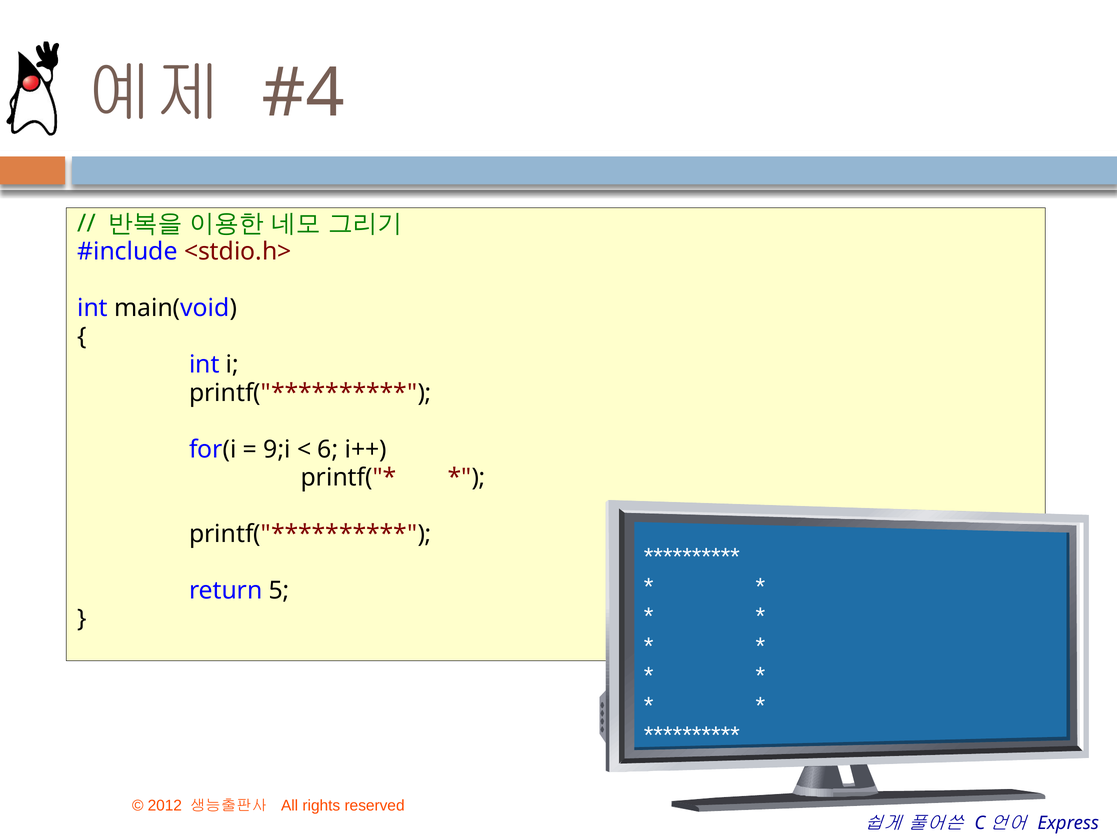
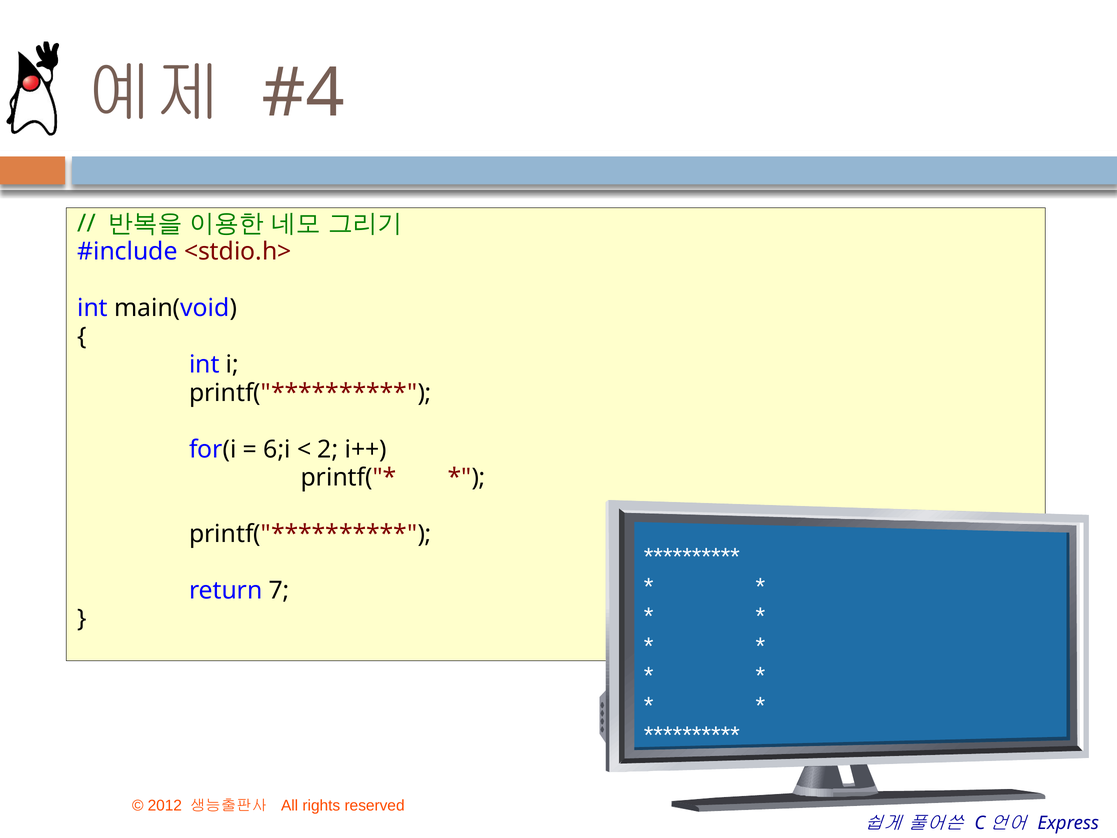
9;i: 9;i -> 6;i
6: 6 -> 2
5: 5 -> 7
